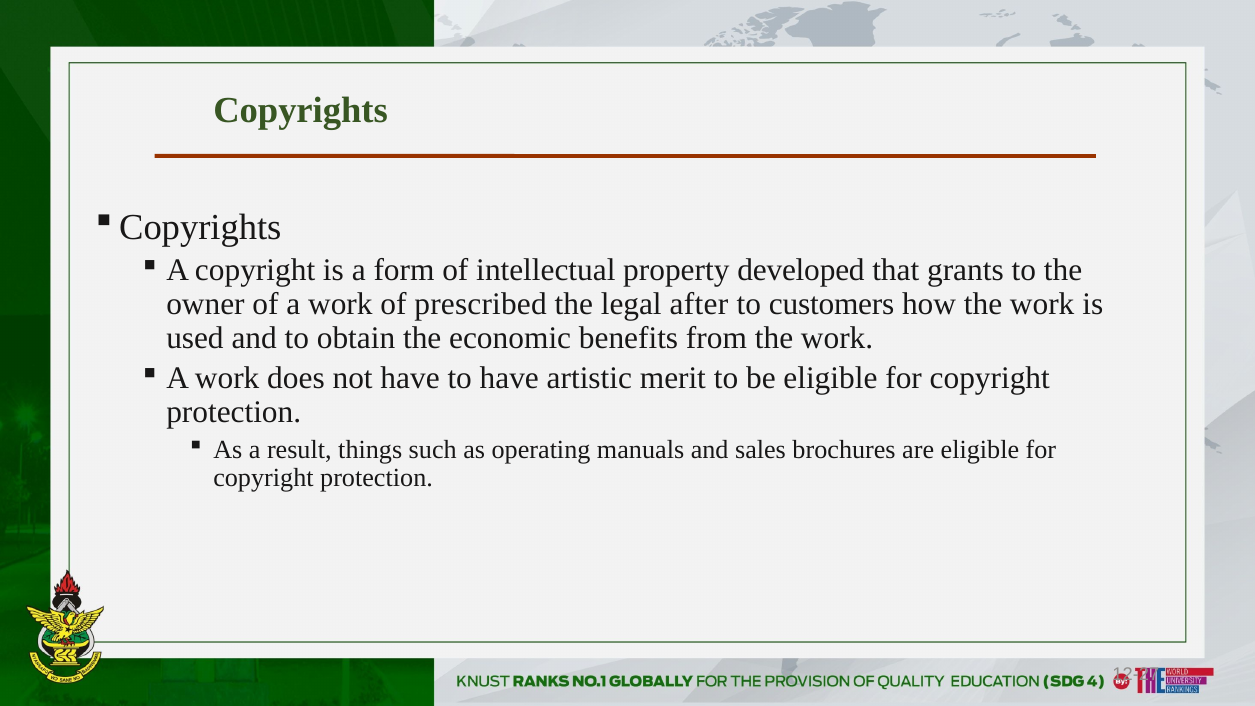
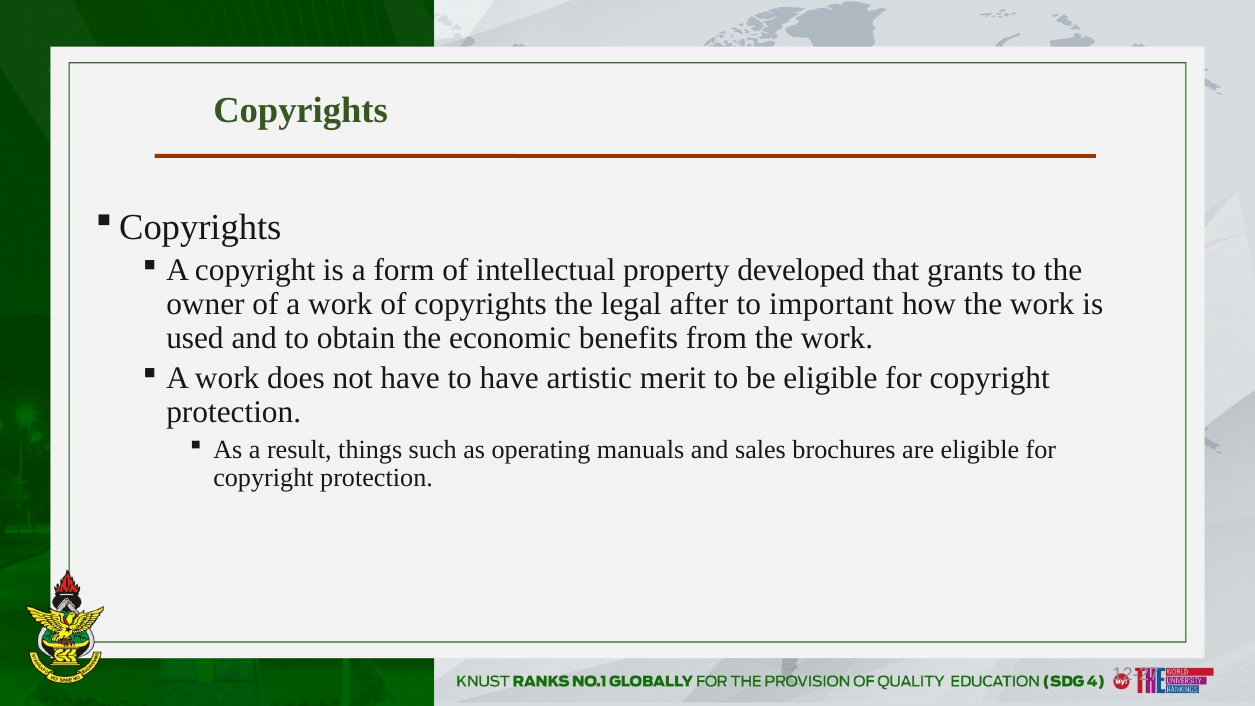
of prescribed: prescribed -> copyrights
customers: customers -> important
